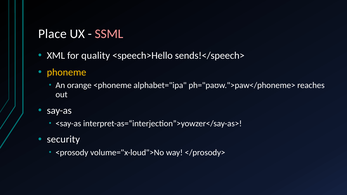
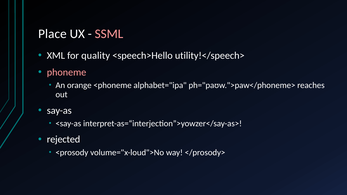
sends!</speech>: sends!</speech> -> utility!</speech>
phoneme colour: yellow -> pink
security: security -> rejected
